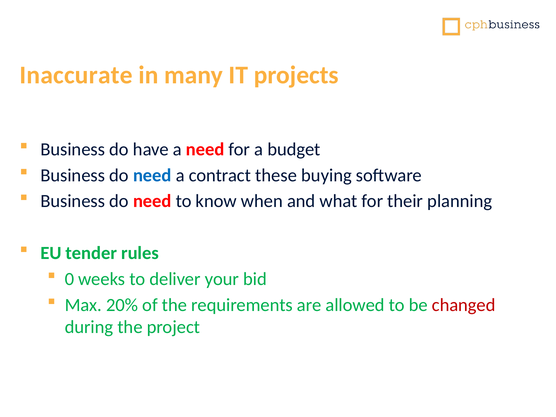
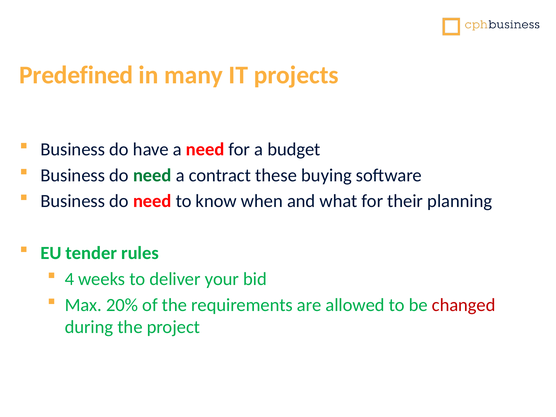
Inaccurate: Inaccurate -> Predefined
need at (152, 175) colour: blue -> green
0: 0 -> 4
